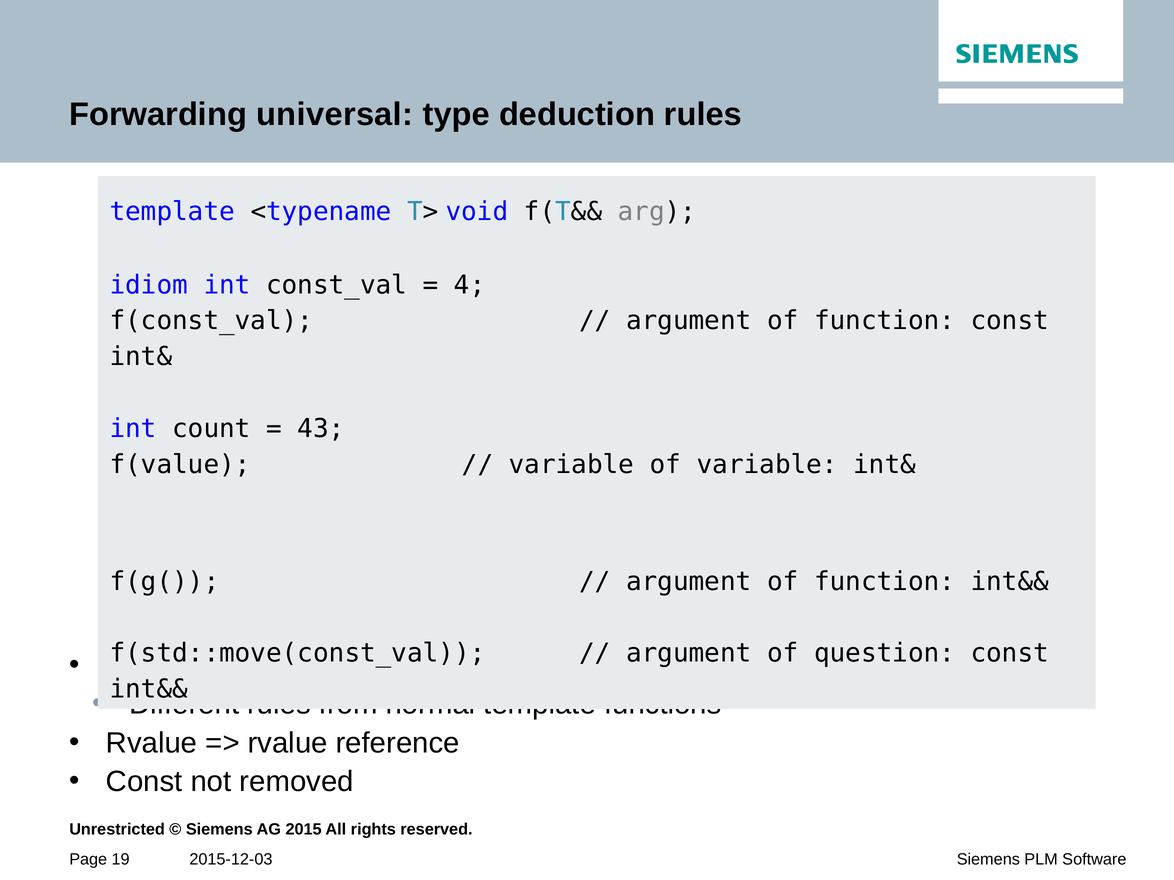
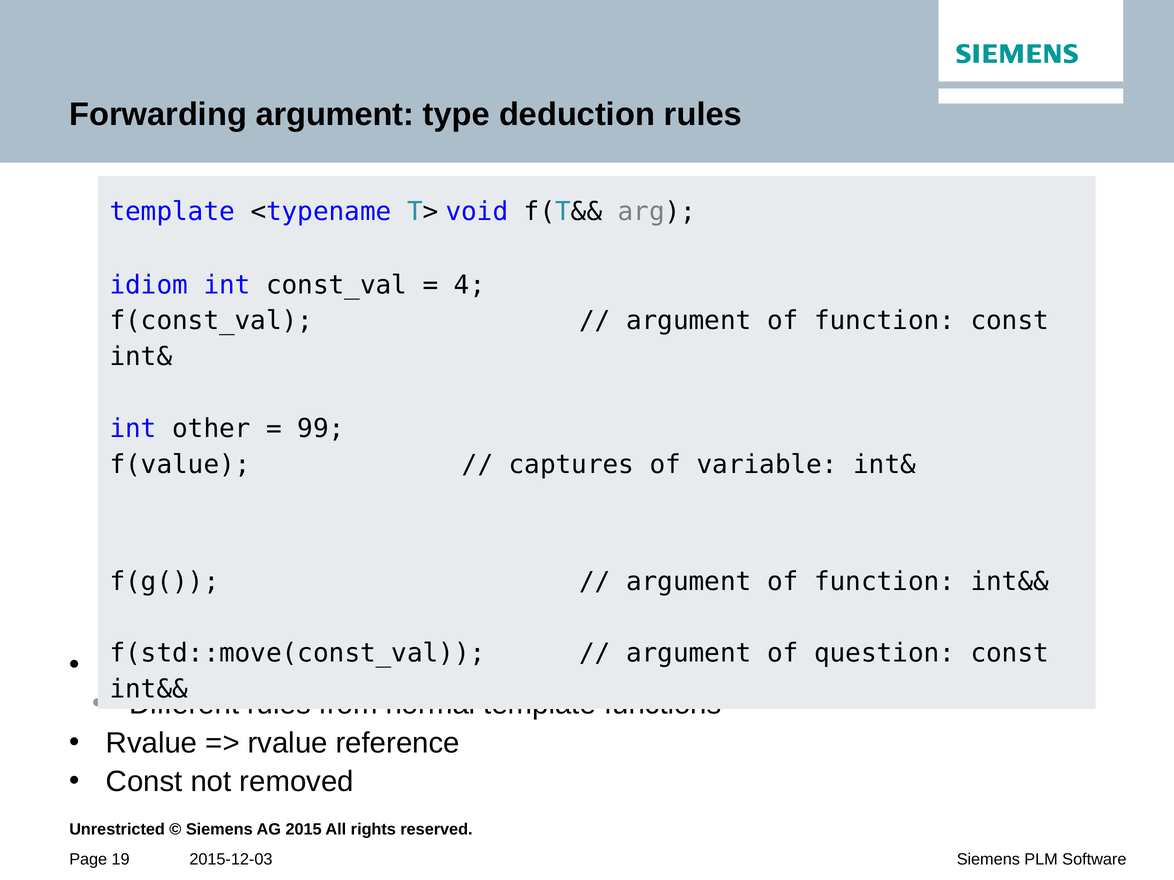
Forwarding universal: universal -> argument
count: count -> other
43: 43 -> 99
variable at (571, 465): variable -> captures
